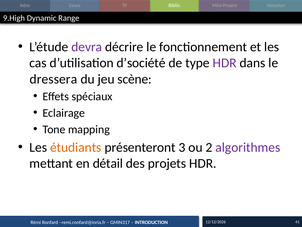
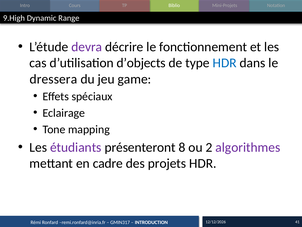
d’société: d’société -> d’objects
HDR at (225, 63) colour: purple -> blue
scène: scène -> game
étudiants colour: orange -> purple
3: 3 -> 8
détail: détail -> cadre
